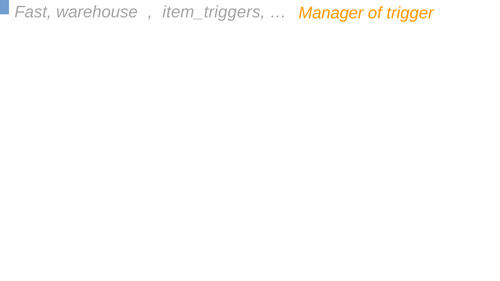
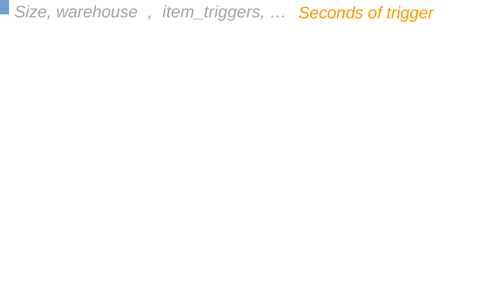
Fast: Fast -> Size
Manager: Manager -> Seconds
